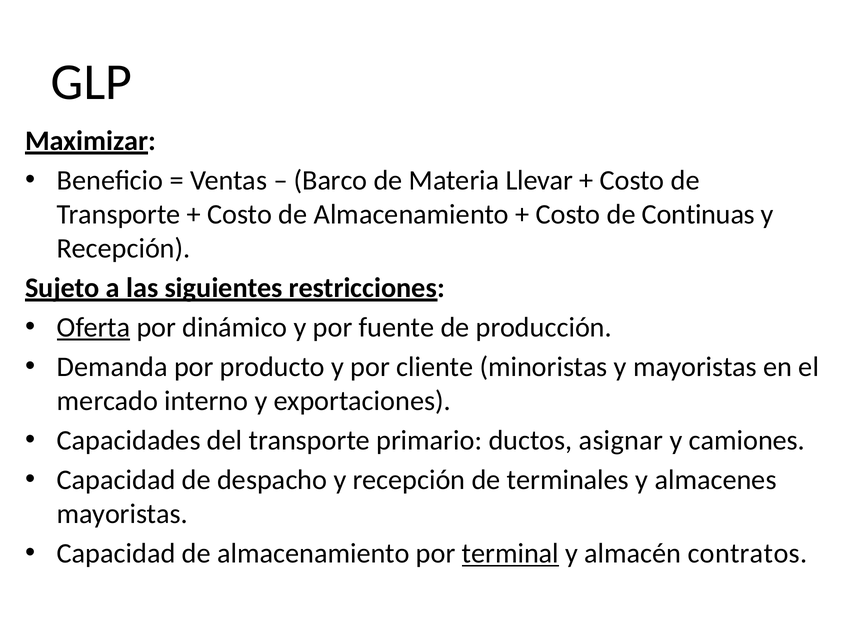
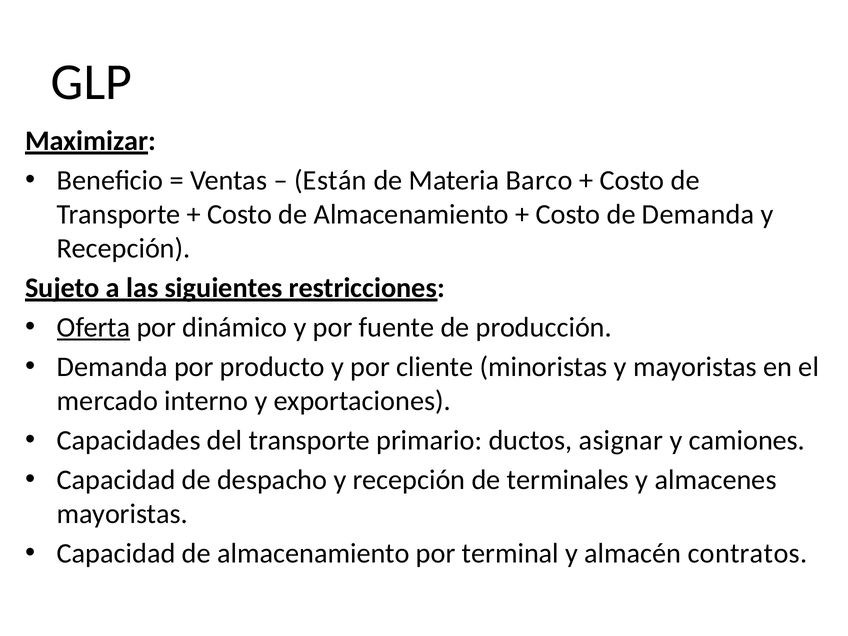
Barco: Barco -> Están
Llevar: Llevar -> Barco
de Continuas: Continuas -> Demanda
terminal underline: present -> none
